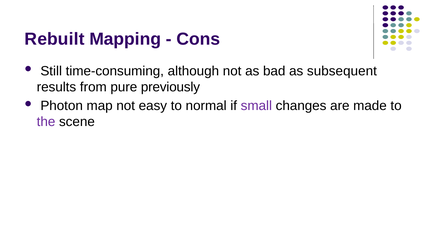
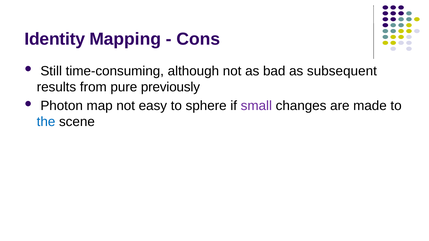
Rebuilt: Rebuilt -> Identity
normal: normal -> sphere
the colour: purple -> blue
